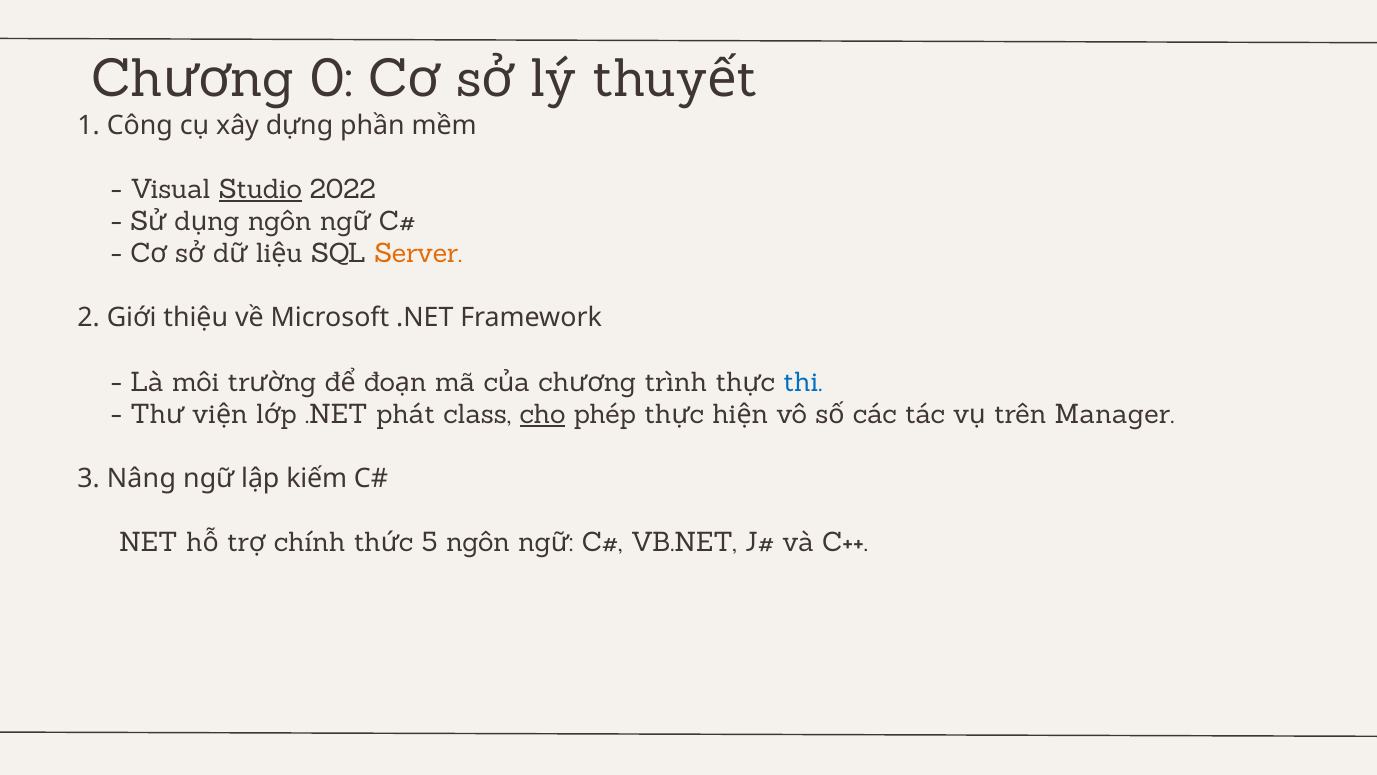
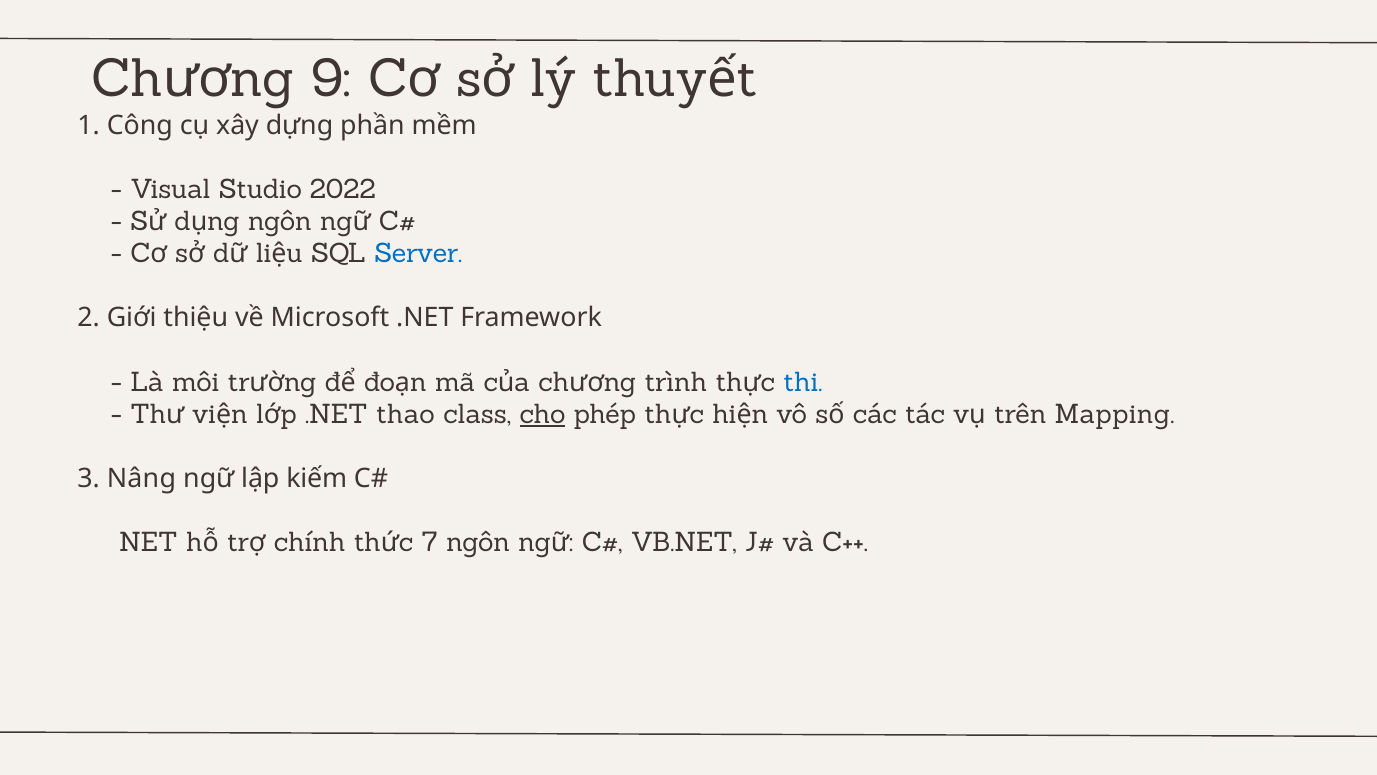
0: 0 -> 9
Studio underline: present -> none
Server colour: orange -> blue
phát: phát -> thao
Manager: Manager -> Mapping
5: 5 -> 7
